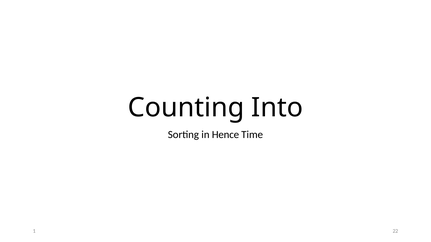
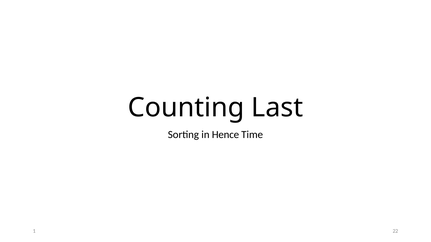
Into: Into -> Last
